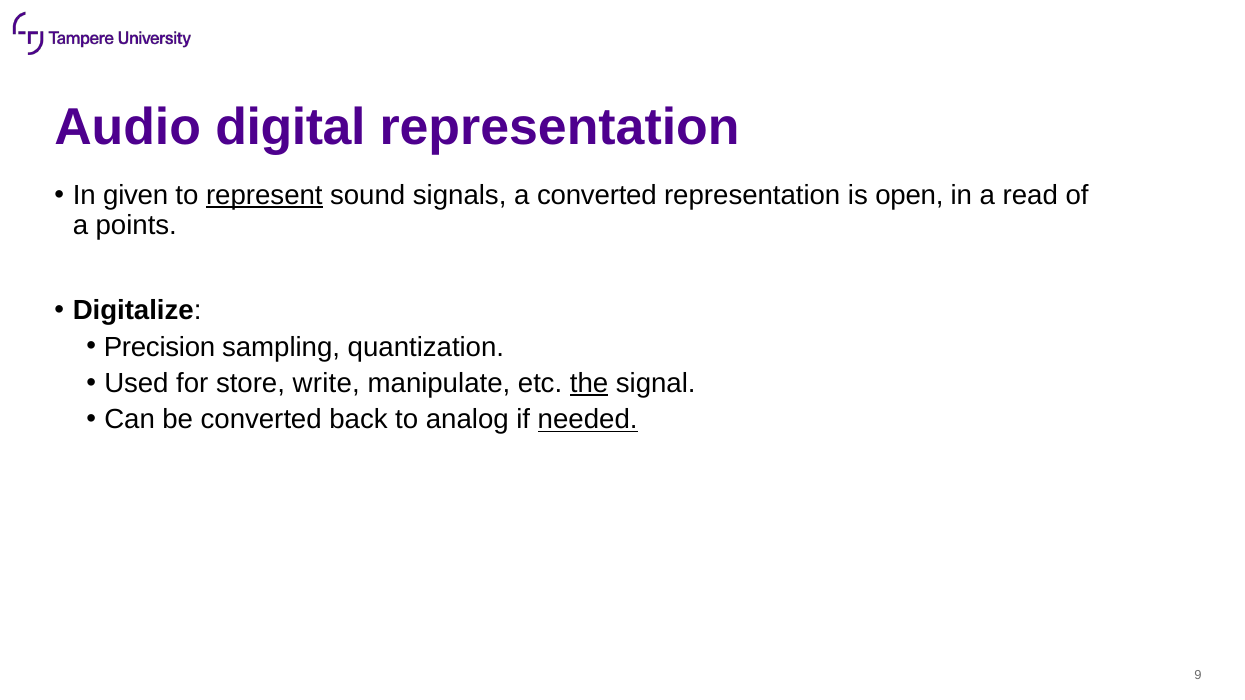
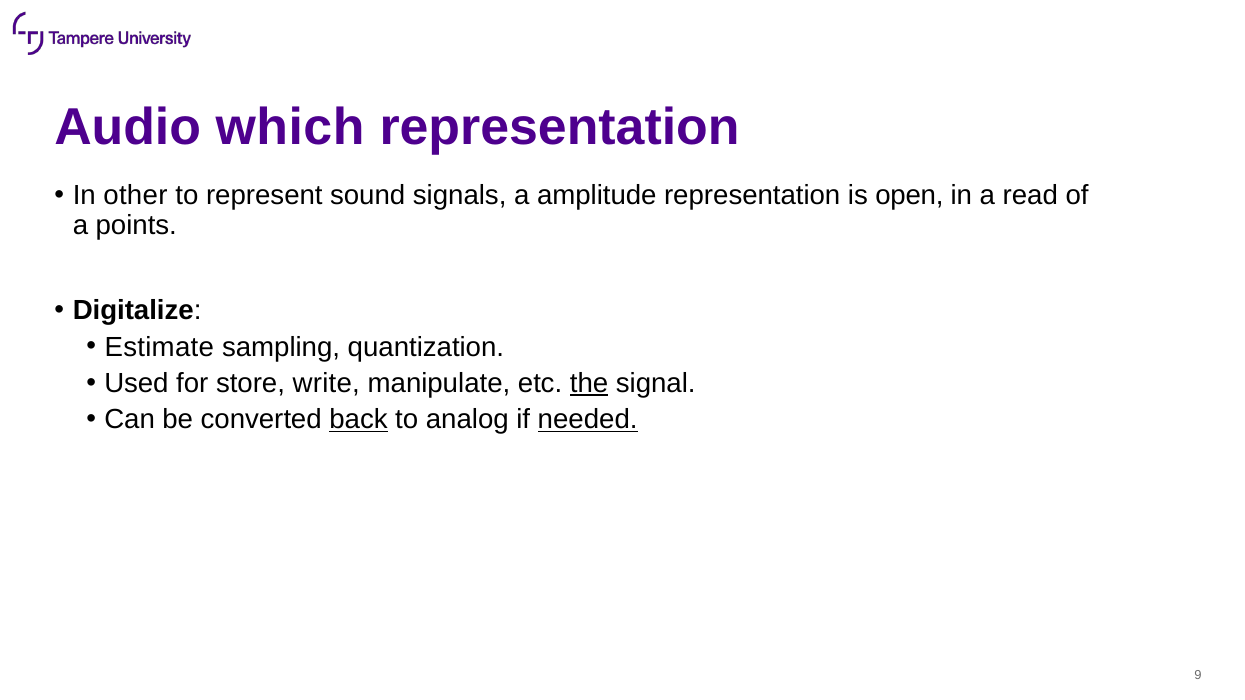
digital: digital -> which
given: given -> other
represent underline: present -> none
a converted: converted -> amplitude
Precision: Precision -> Estimate
back underline: none -> present
